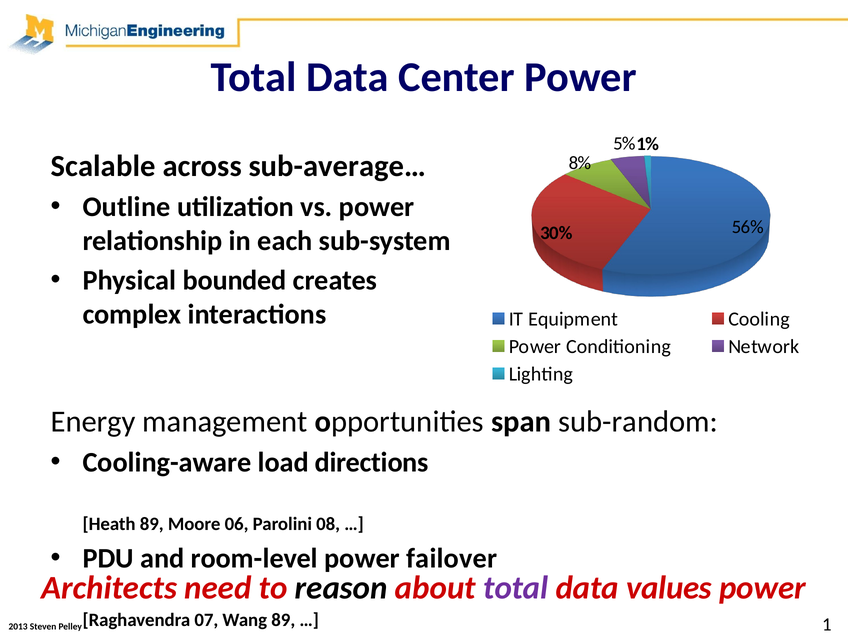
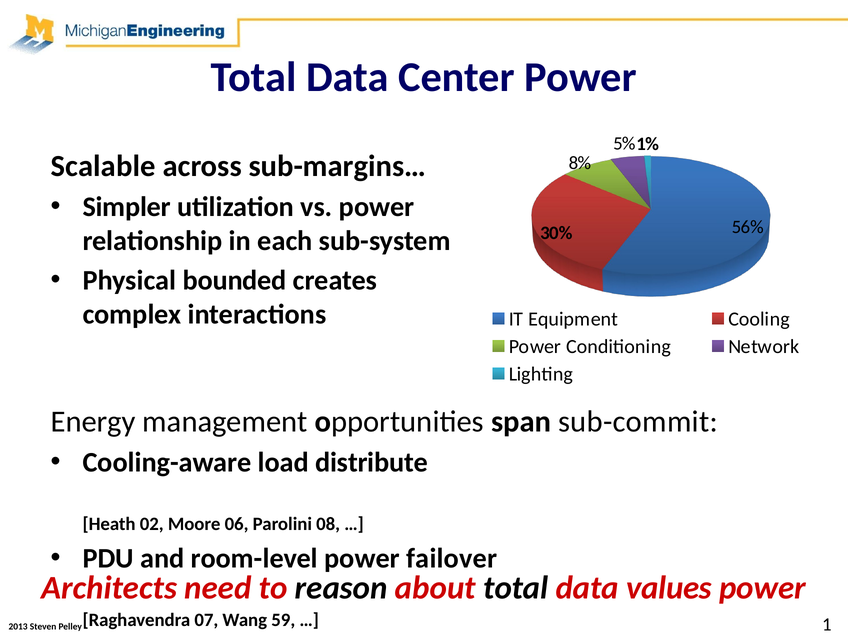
sub-average…: sub-average… -> sub-margins…
Outline: Outline -> Simpler
sub-random: sub-random -> sub-commit
directions: directions -> distribute
Heath 89: 89 -> 02
total at (516, 588) colour: purple -> black
Wang 89: 89 -> 59
